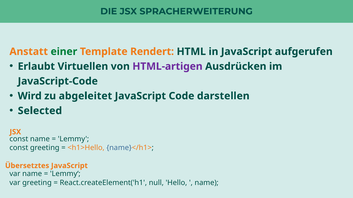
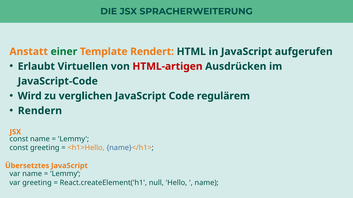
HTML-artigen colour: purple -> red
abgeleitet: abgeleitet -> verglichen
darstellen: darstellen -> regulärem
Selected: Selected -> Rendern
